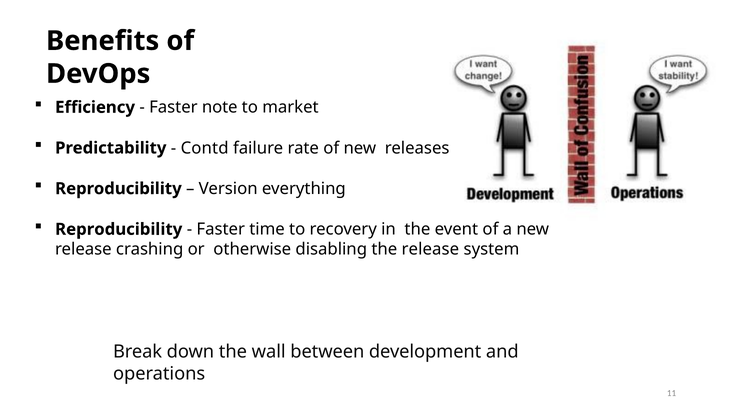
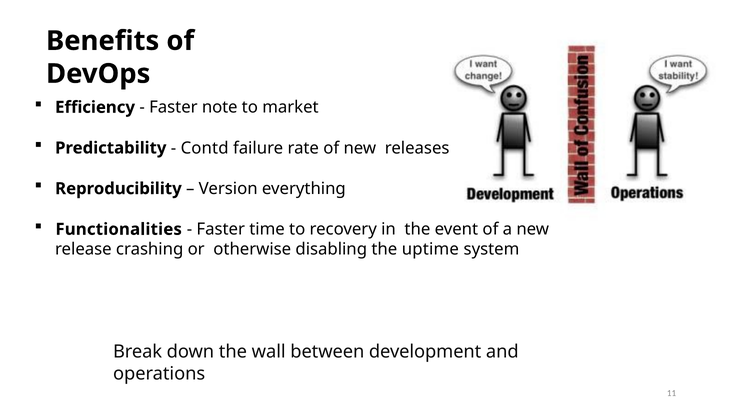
Reproducibility at (119, 229): Reproducibility -> Functionalities
the release: release -> uptime
